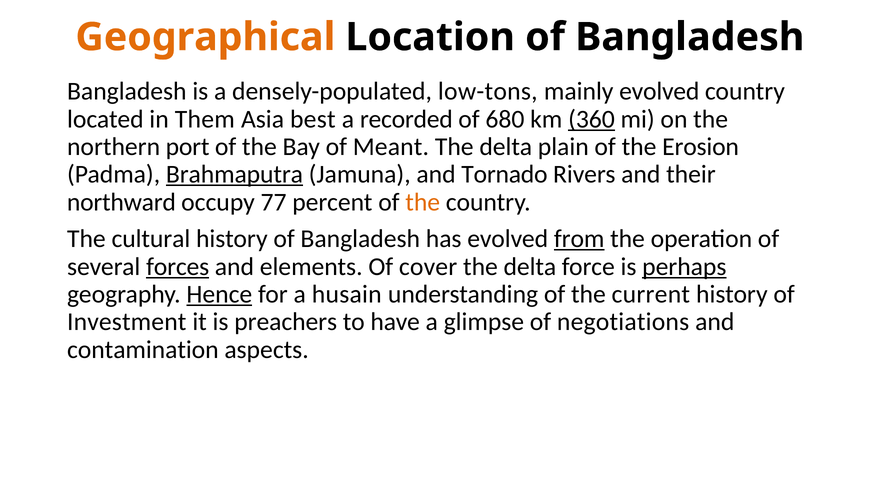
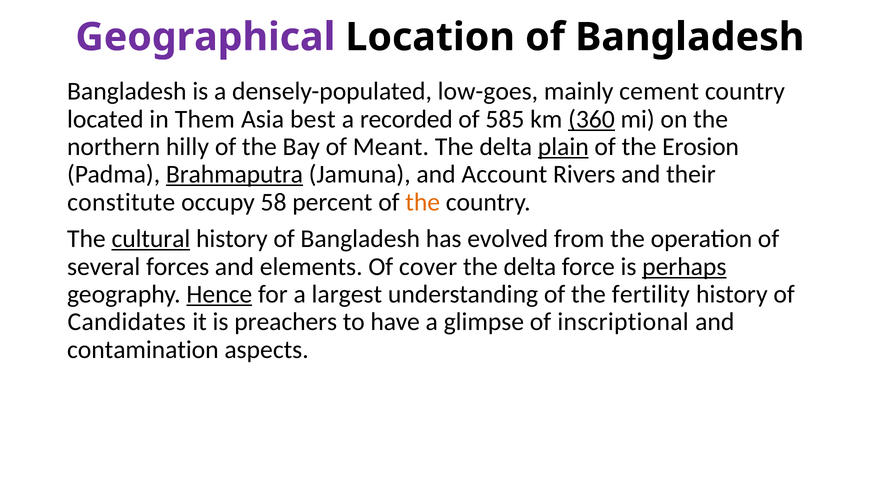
Geographical colour: orange -> purple
low-tons: low-tons -> low-goes
mainly evolved: evolved -> cement
680: 680 -> 585
port: port -> hilly
plain underline: none -> present
Tornado: Tornado -> Account
northward: northward -> constitute
77: 77 -> 58
cultural underline: none -> present
from underline: present -> none
forces underline: present -> none
husain: husain -> largest
current: current -> fertility
Investment: Investment -> Candidates
negotiations: negotiations -> inscriptional
